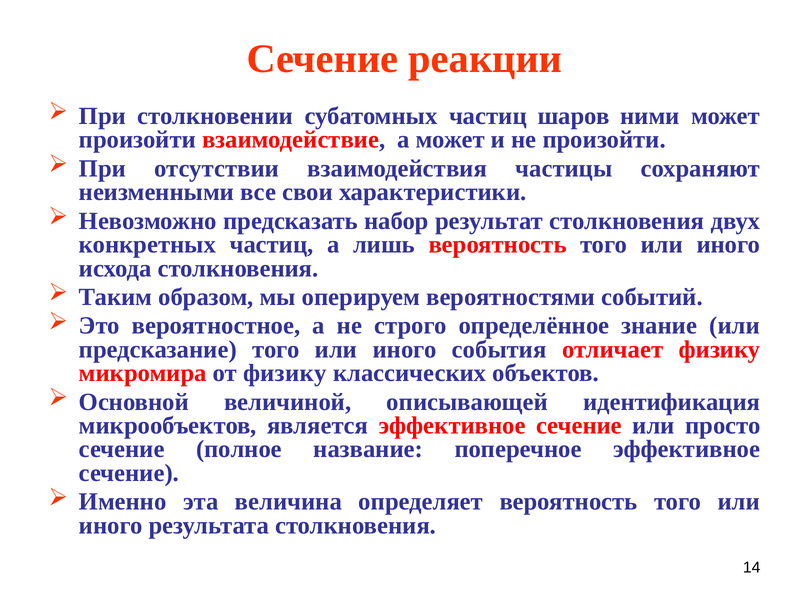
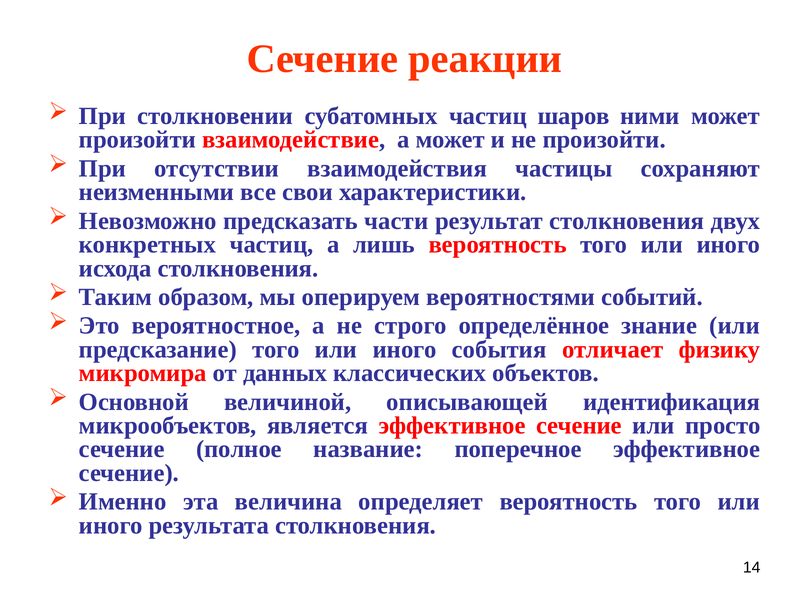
набор: набор -> части
от физику: физику -> данных
